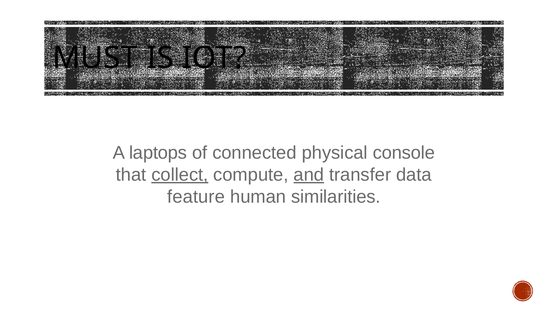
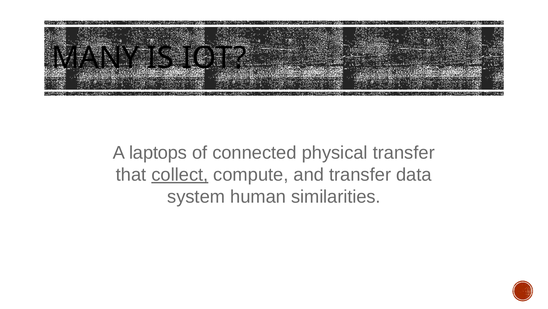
MUST: MUST -> MANY
physical console: console -> transfer
and underline: present -> none
feature: feature -> system
